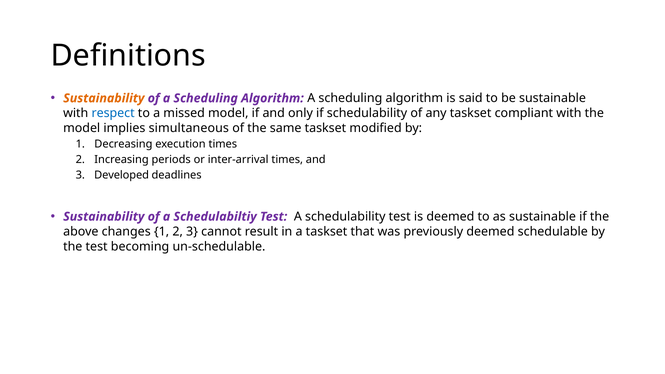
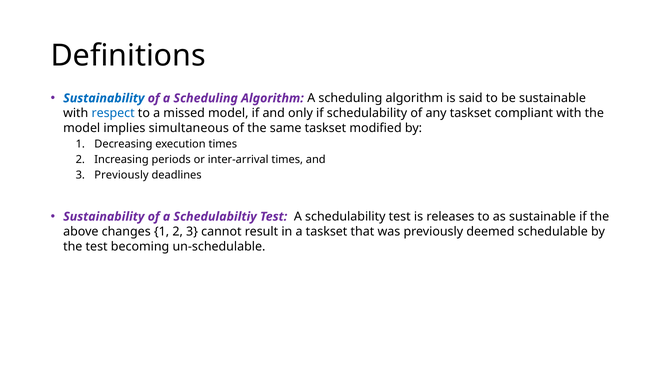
Sustainability at (104, 98) colour: orange -> blue
3 Developed: Developed -> Previously
is deemed: deemed -> releases
